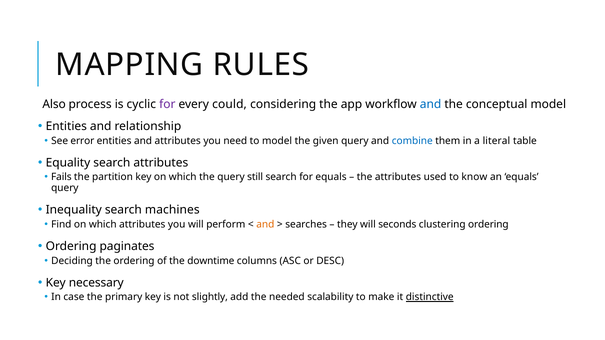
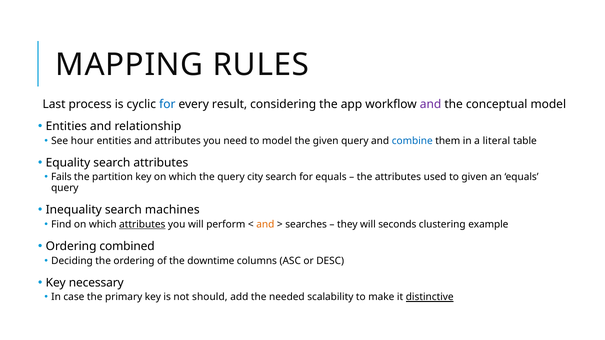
Also: Also -> Last
for at (167, 105) colour: purple -> blue
could: could -> result
and at (431, 105) colour: blue -> purple
error: error -> hour
still: still -> city
to know: know -> given
attributes at (142, 225) underline: none -> present
clustering ordering: ordering -> example
paginates: paginates -> combined
slightly: slightly -> should
